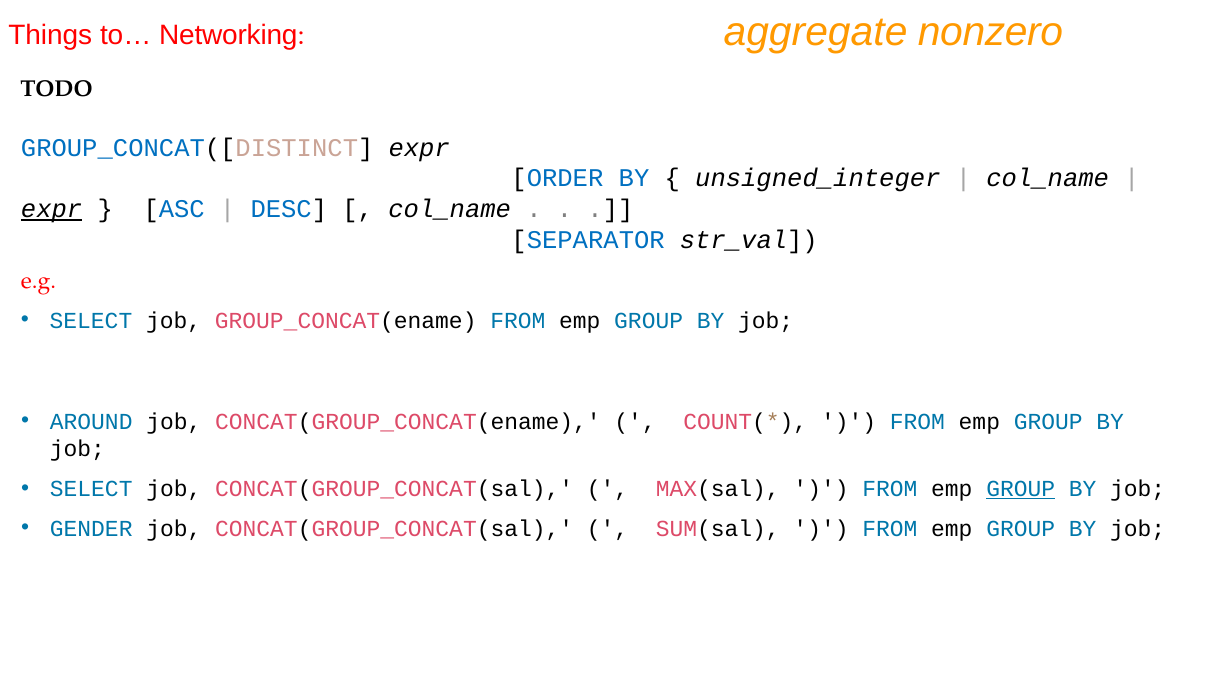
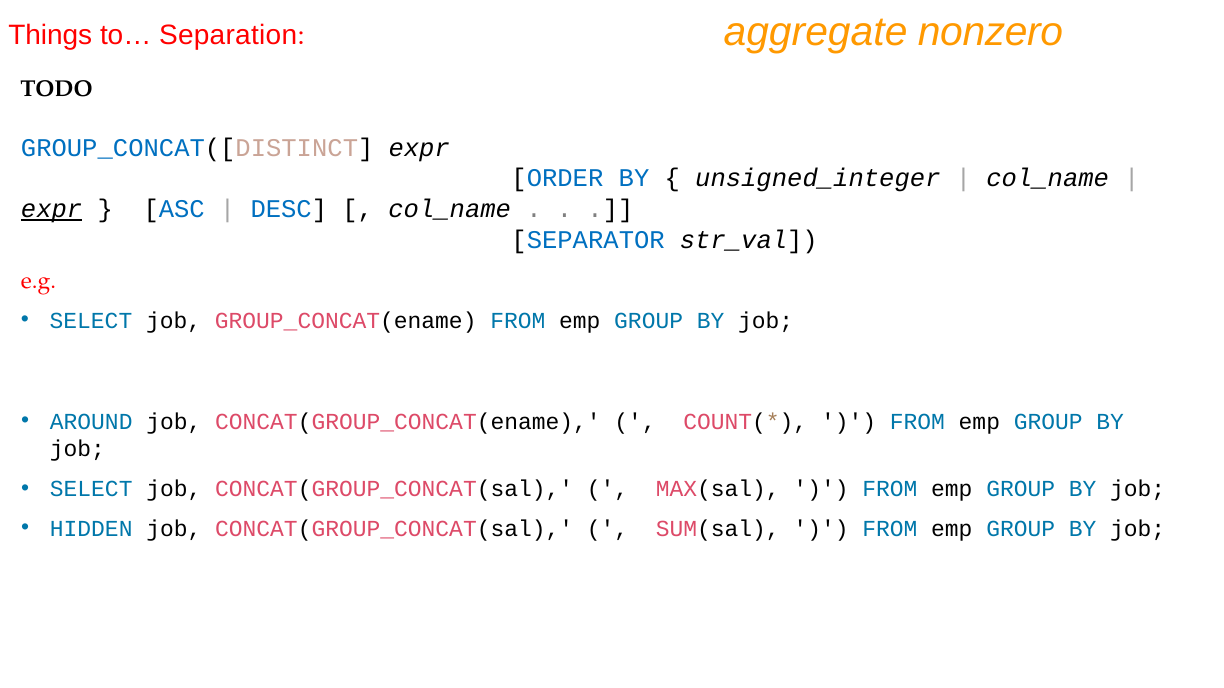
Networking: Networking -> Separation
GROUP at (1021, 489) underline: present -> none
GENDER: GENDER -> HIDDEN
